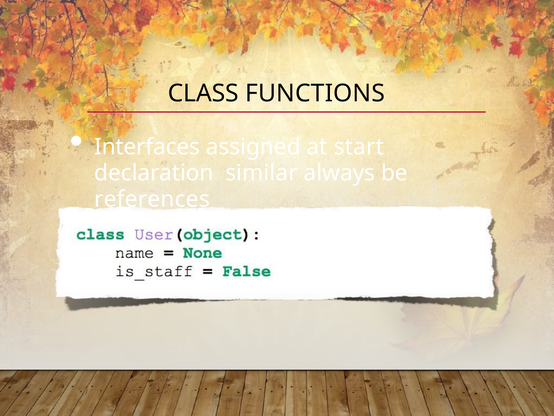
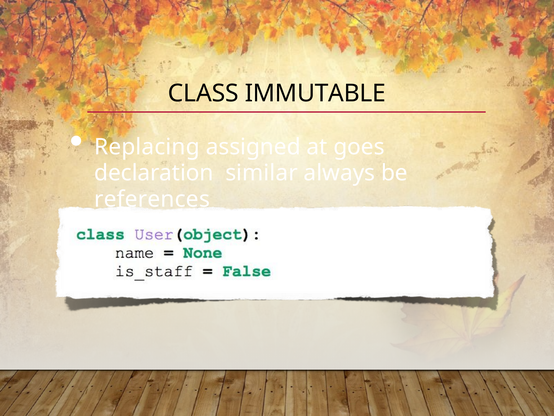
FUNCTIONS: FUNCTIONS -> IMMUTABLE
Interfaces: Interfaces -> Replacing
start: start -> goes
